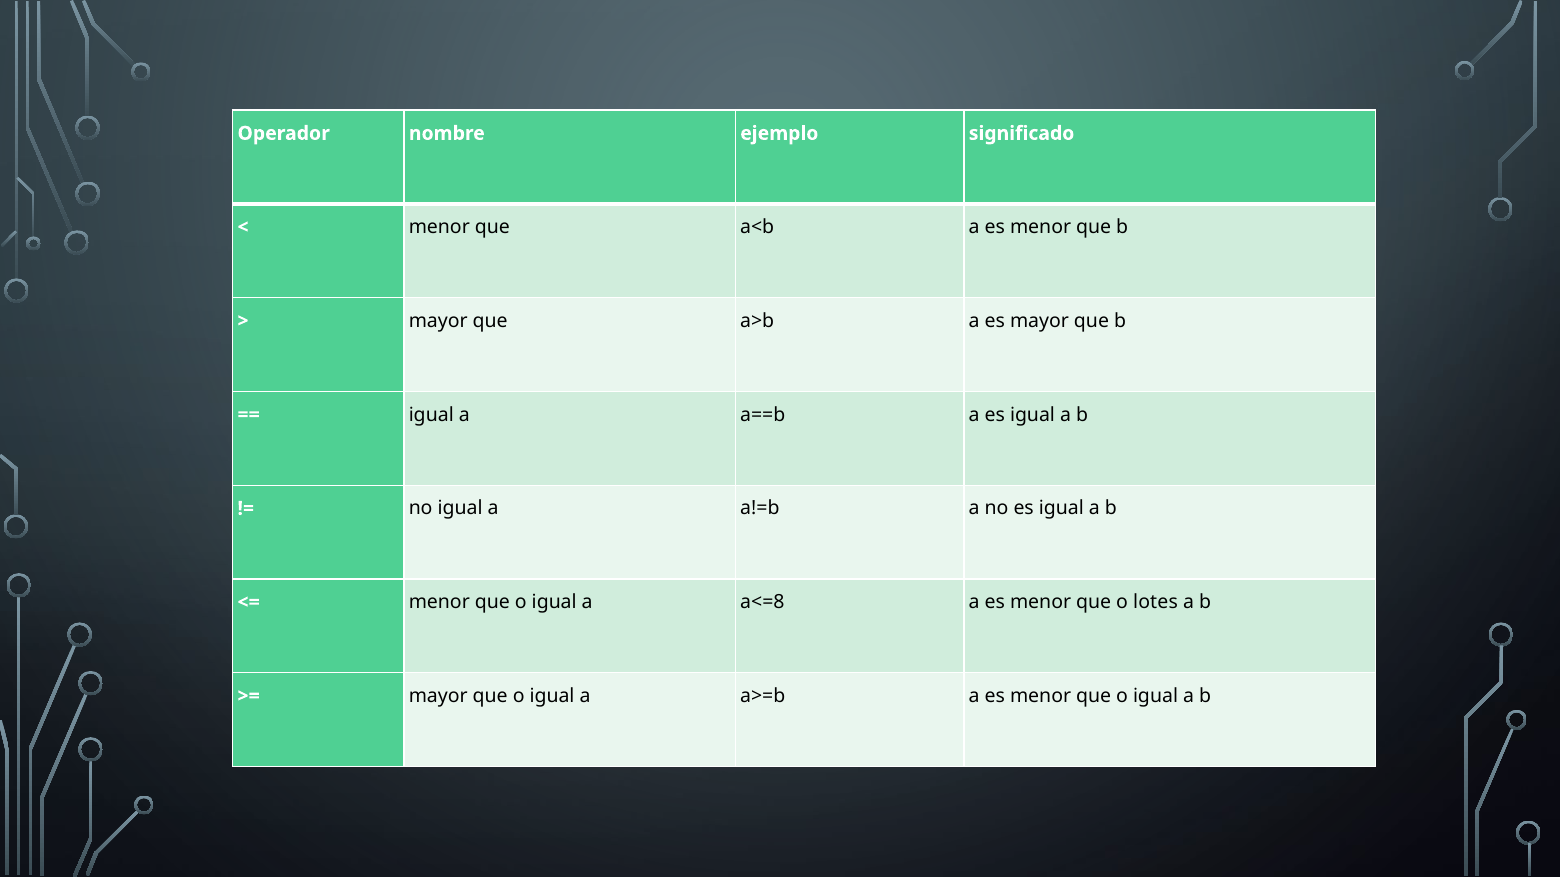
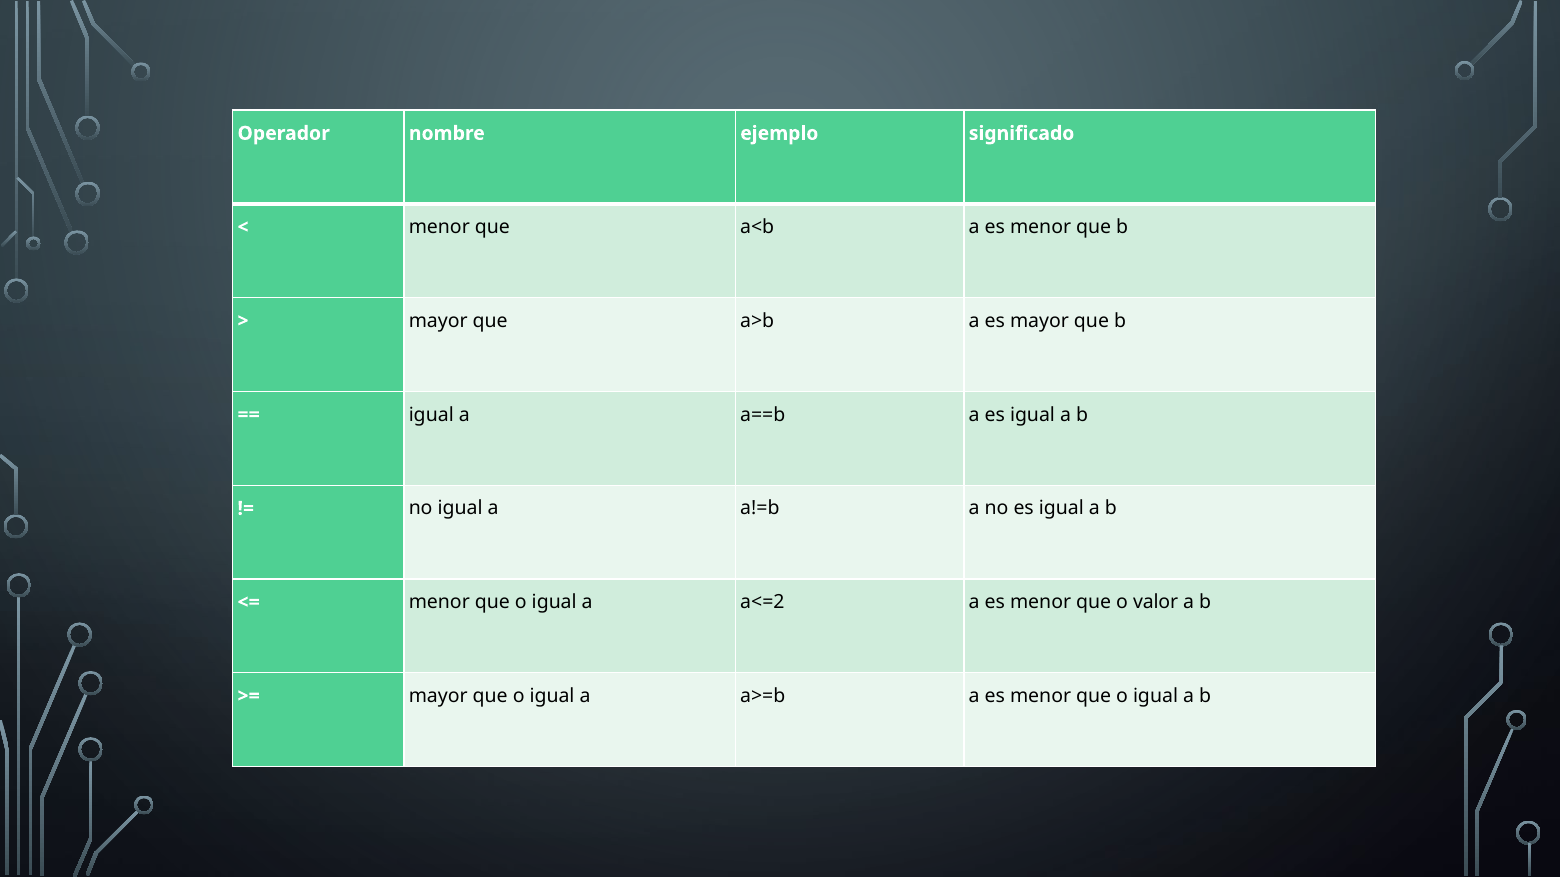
a<=8: a<=8 -> a<=2
lotes: lotes -> valor
